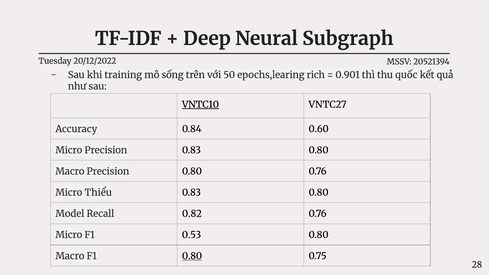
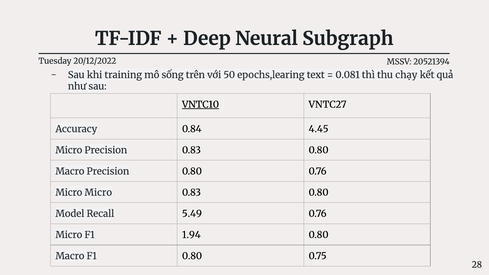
rich: rich -> text
0.901: 0.901 -> 0.081
quốc: quốc -> chạy
0.60: 0.60 -> 4.45
Micro Thiểu: Thiểu -> Micro
0.82: 0.82 -> 5.49
0.53: 0.53 -> 1.94
0.80 at (192, 256) underline: present -> none
